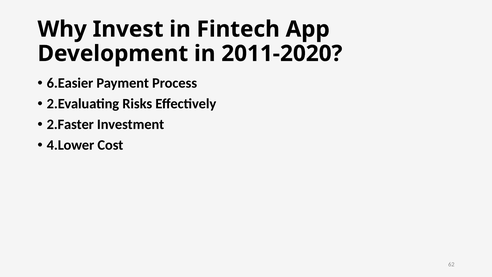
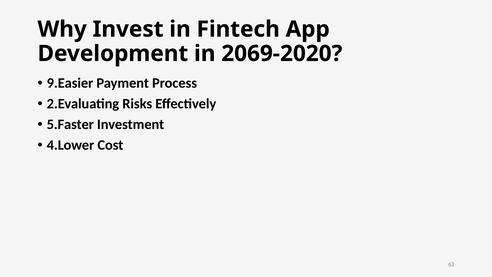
2011-2020: 2011-2020 -> 2069-2020
6.Easier: 6.Easier -> 9.Easier
2.Faster: 2.Faster -> 5.Faster
